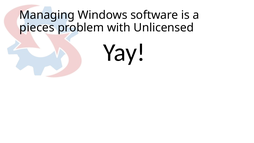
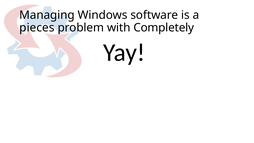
Unlicensed: Unlicensed -> Completely
